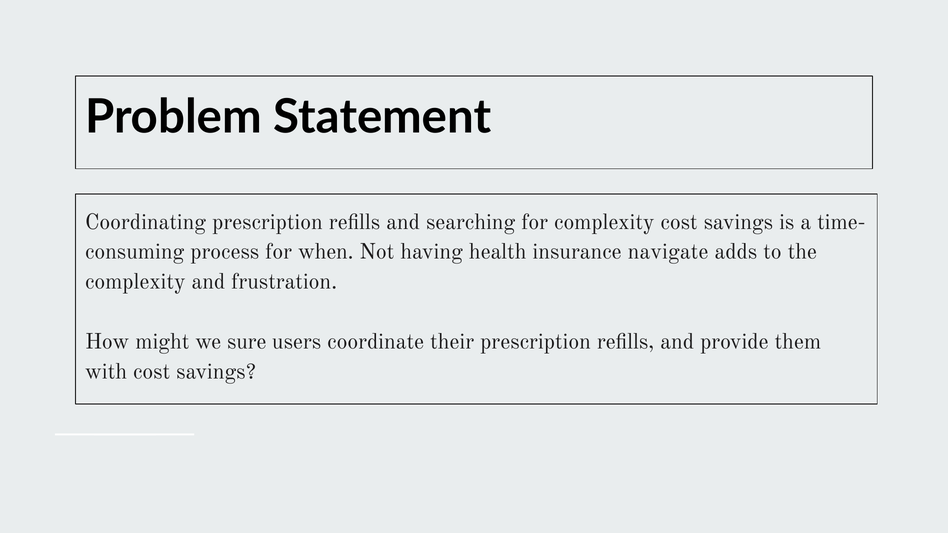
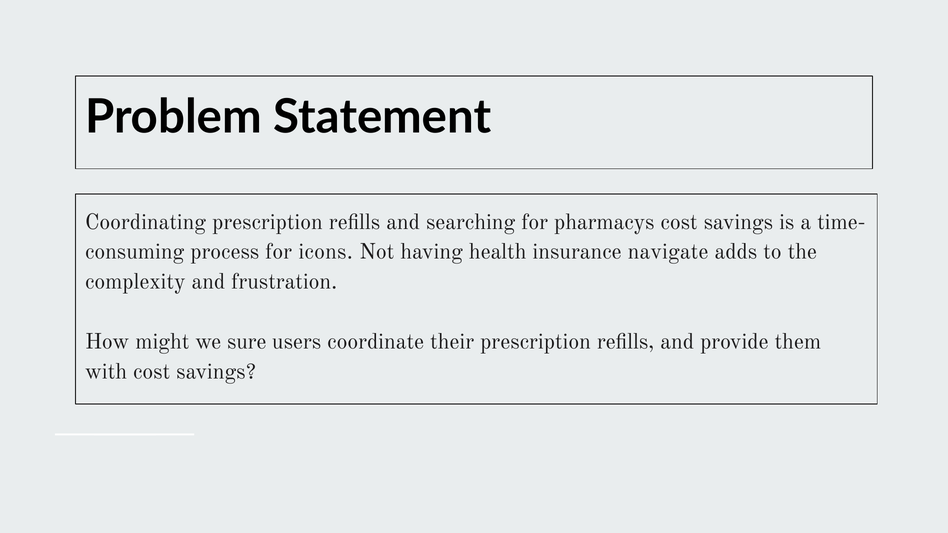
for complexity: complexity -> pharmacys
when: when -> icons
